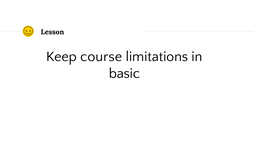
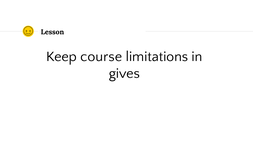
basic: basic -> gives
